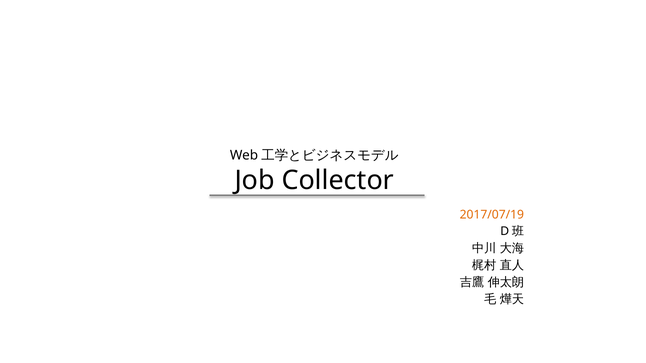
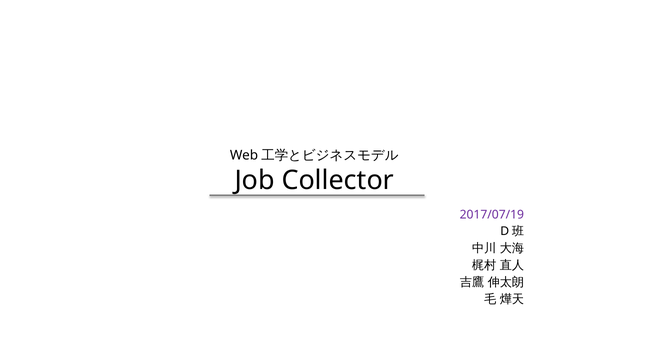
2017/07/19 colour: orange -> purple
